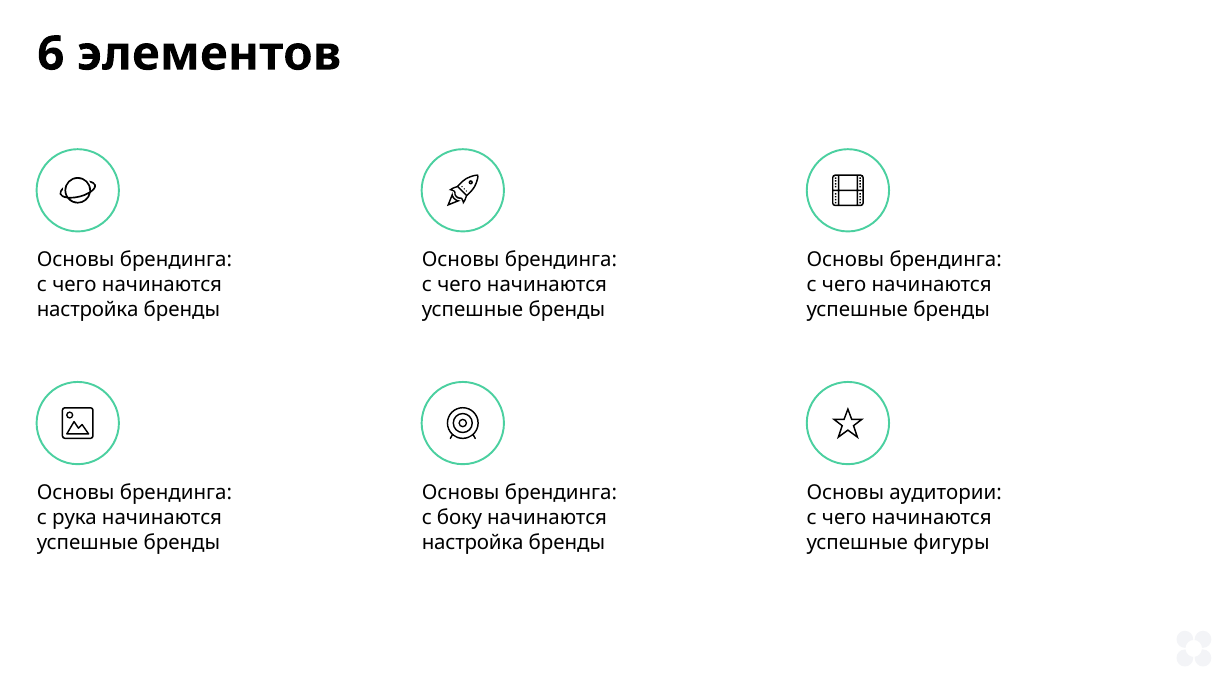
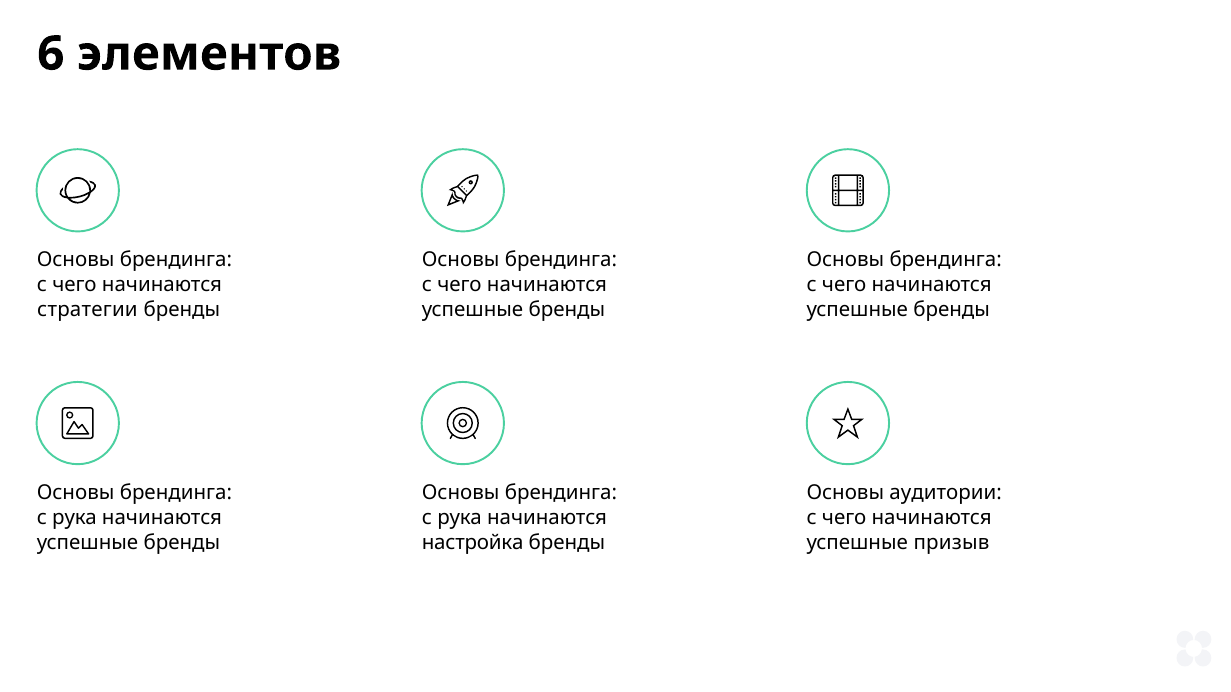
настройка at (88, 310): настройка -> стратегии
боку at (460, 518): боку -> рука
фигуры: фигуры -> призыв
